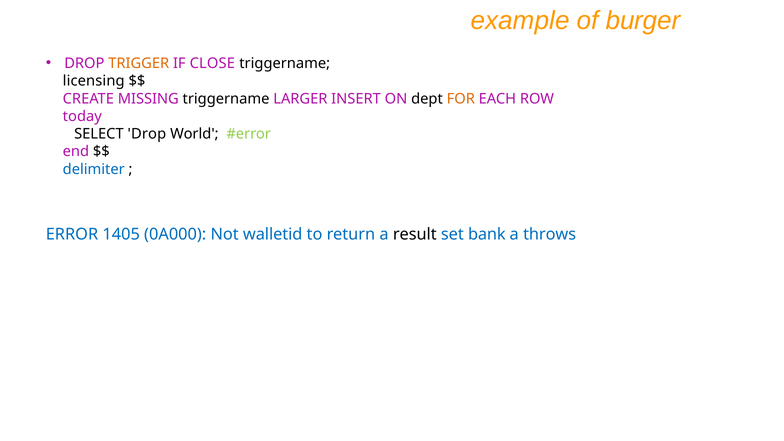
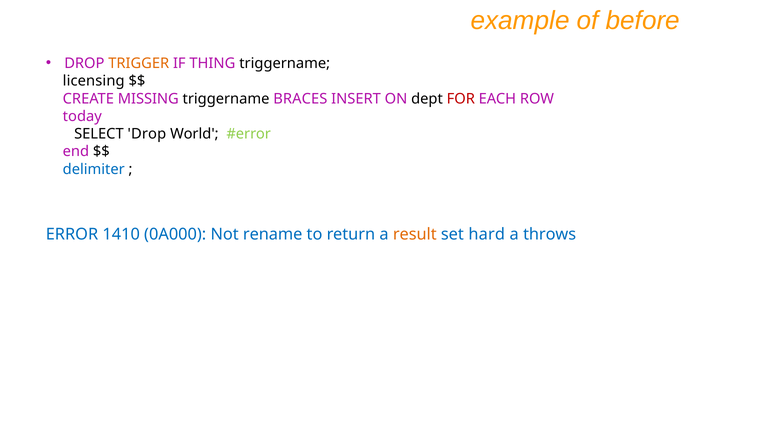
burger: burger -> before
CLOSE: CLOSE -> THING
LARGER: LARGER -> BRACES
FOR colour: orange -> red
1405: 1405 -> 1410
walletid: walletid -> rename
result colour: black -> orange
bank: bank -> hard
